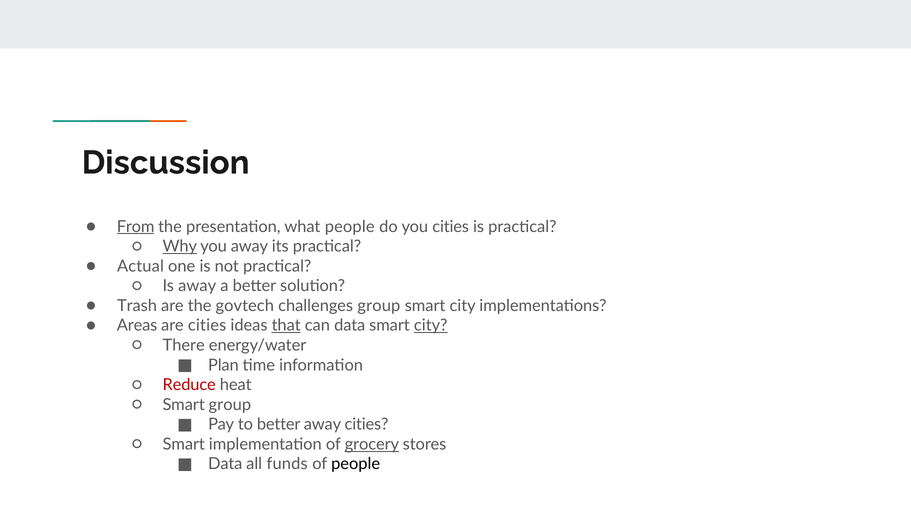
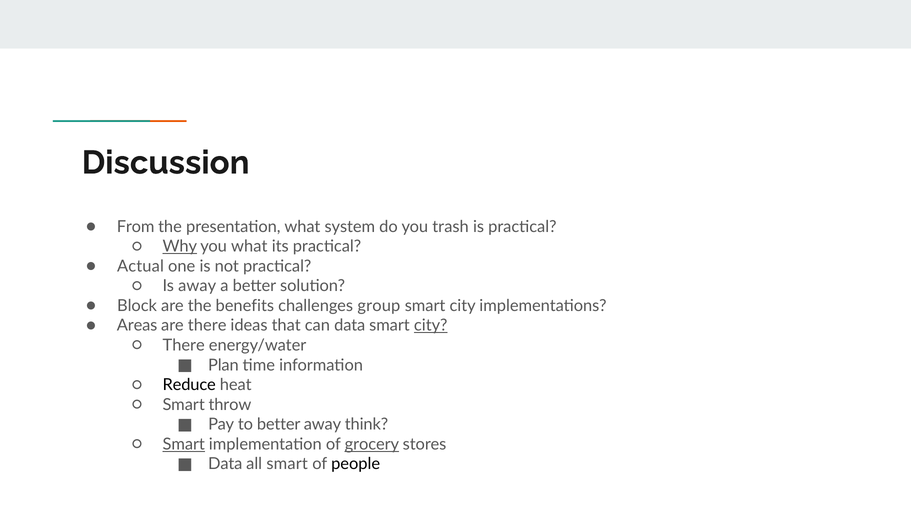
From underline: present -> none
what people: people -> system
you cities: cities -> trash
you away: away -> what
Trash: Trash -> Block
govtech: govtech -> benefits
are cities: cities -> there
that underline: present -> none
Reduce colour: red -> black
Smart group: group -> throw
away cities: cities -> think
Smart at (184, 444) underline: none -> present
all funds: funds -> smart
